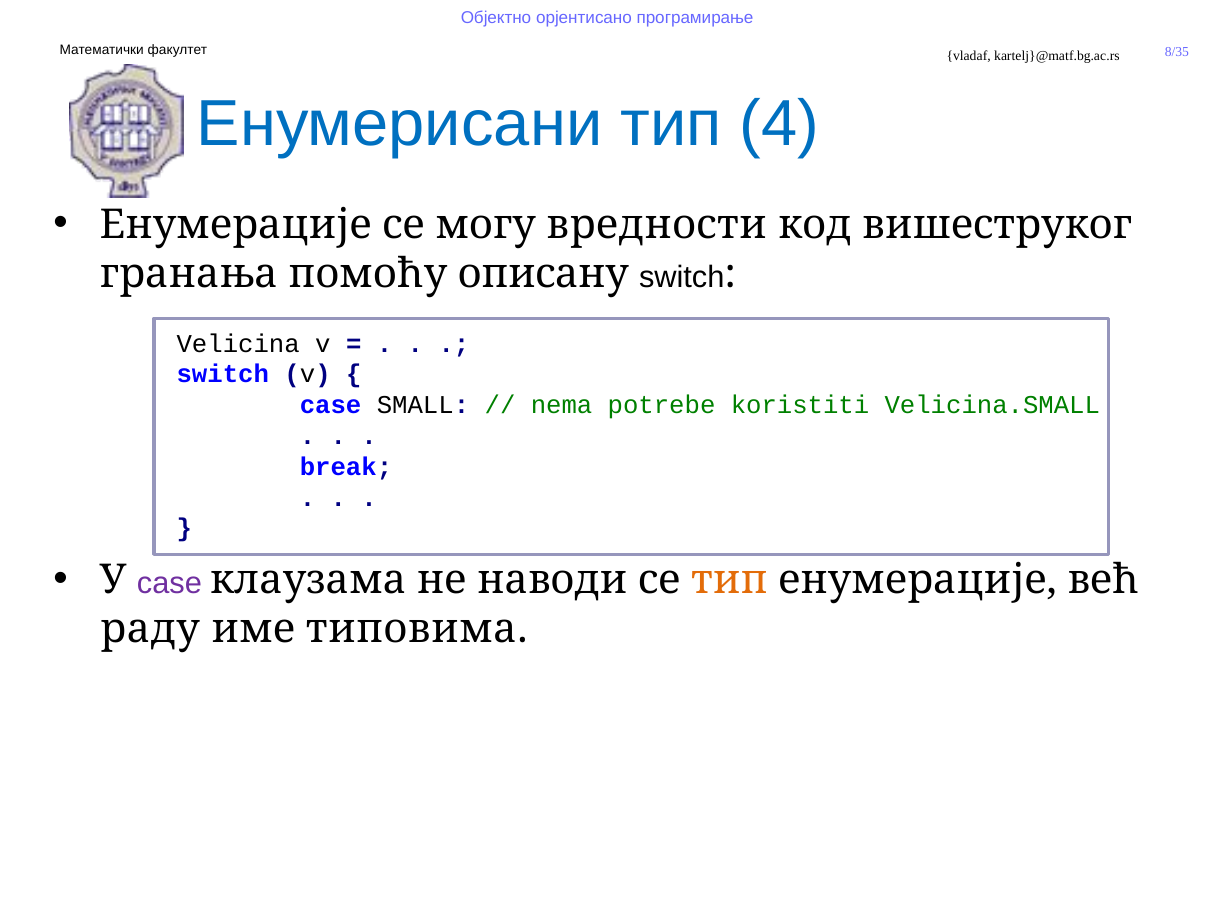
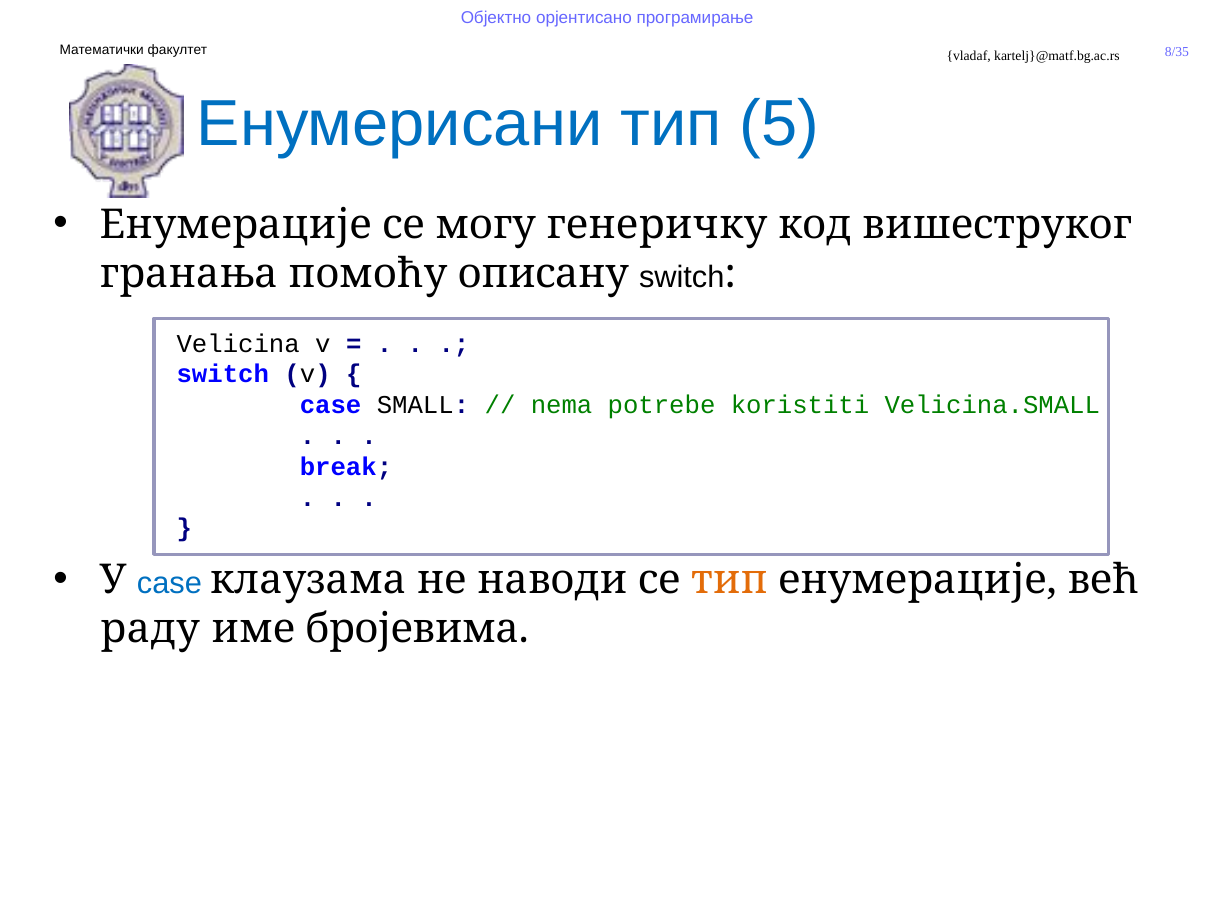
4: 4 -> 5
вредности: вредности -> генеричку
case at (169, 583) colour: purple -> blue
типовима: типовима -> бројевима
